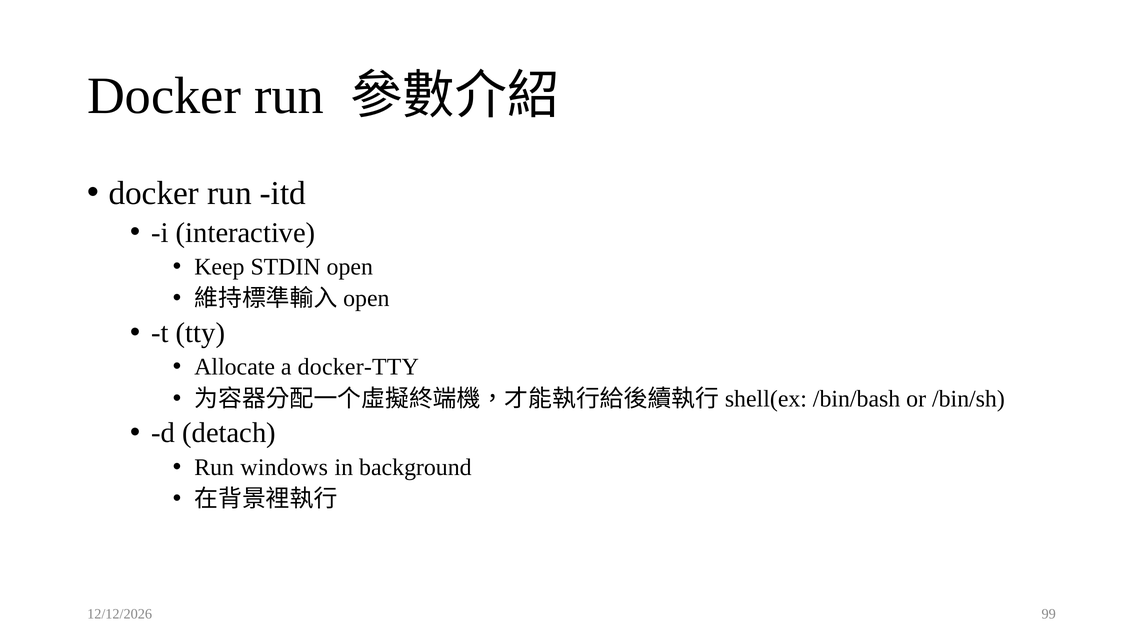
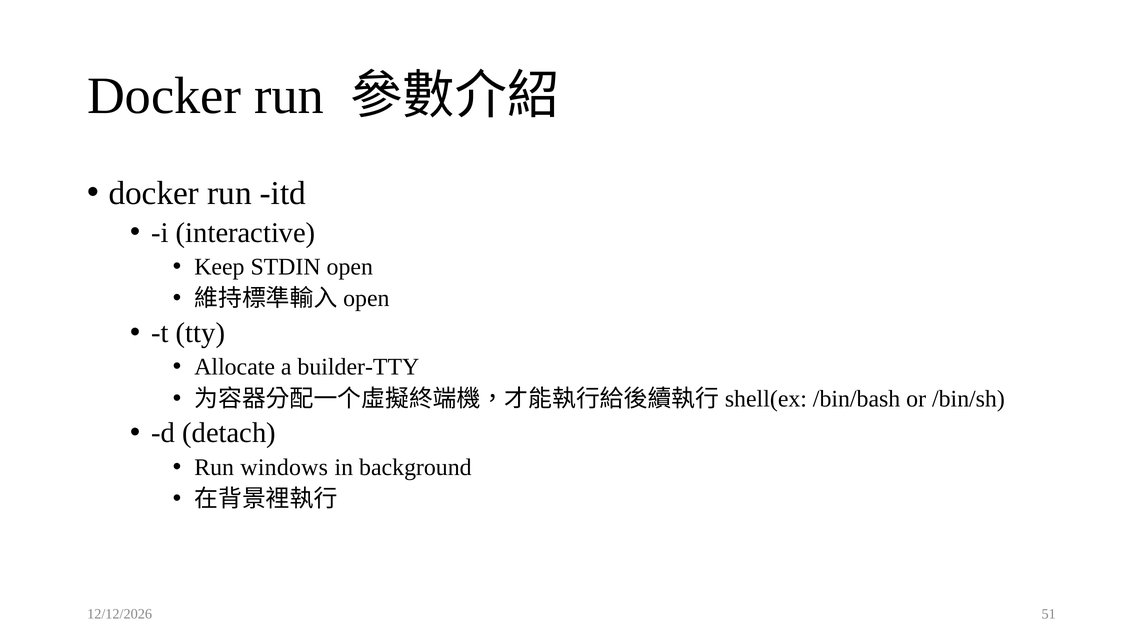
docker-TTY: docker-TTY -> builder-TTY
99: 99 -> 51
